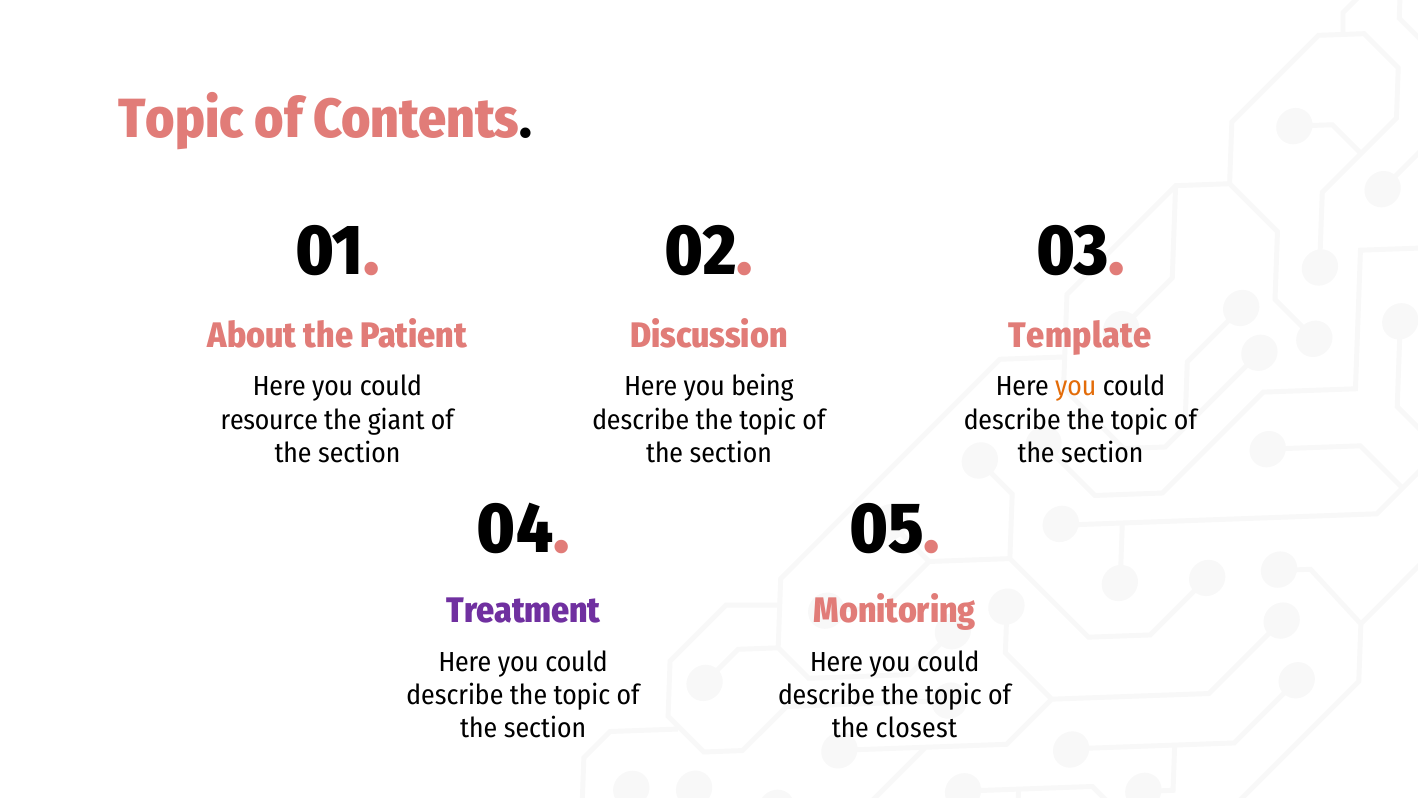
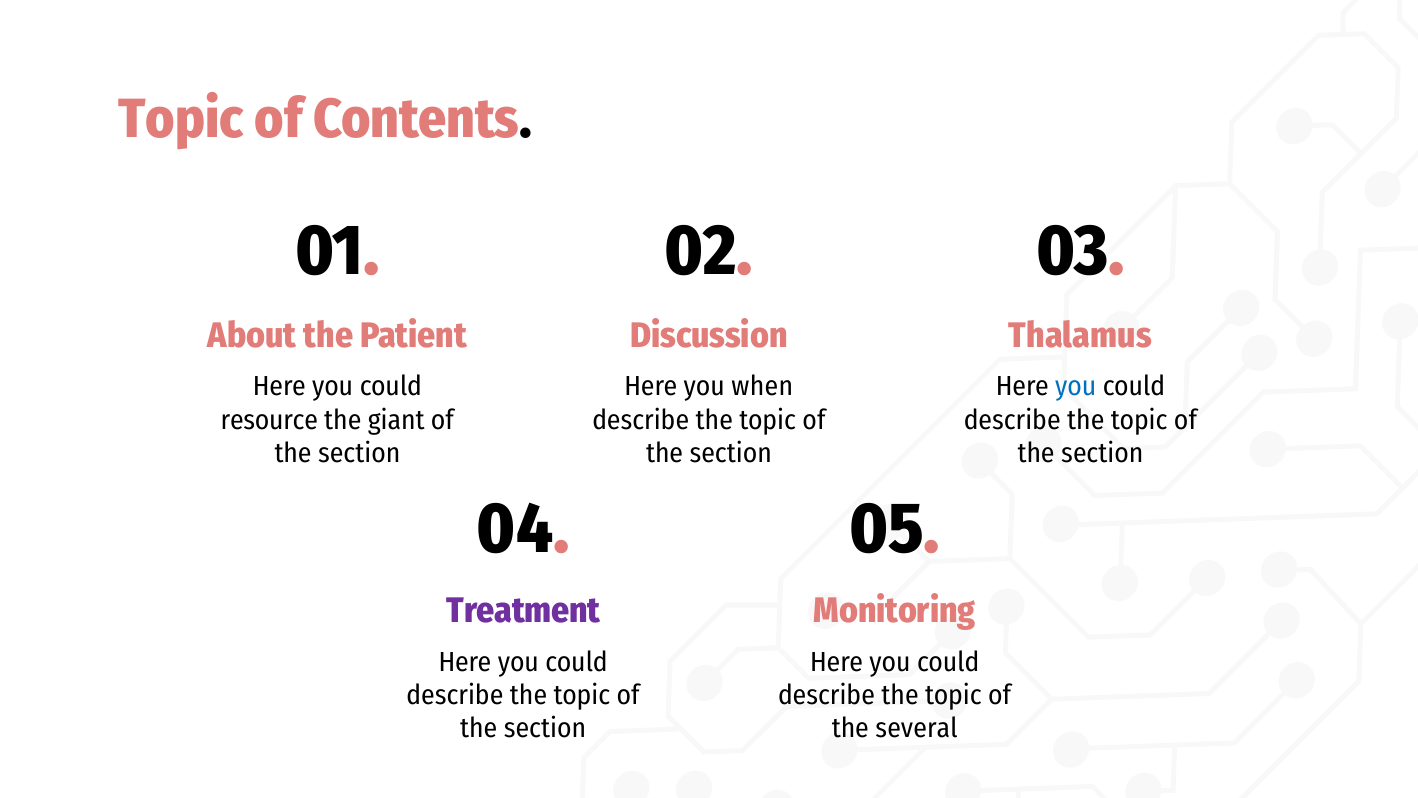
Template: Template -> Thalamus
being: being -> when
you at (1076, 387) colour: orange -> blue
closest: closest -> several
